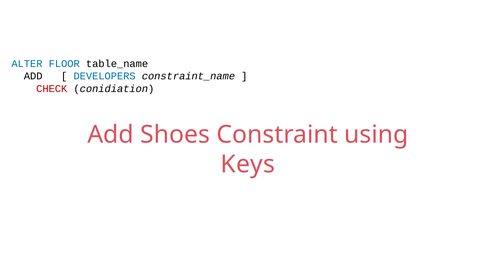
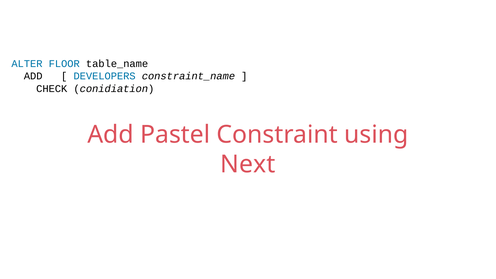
CHECK colour: red -> black
Shoes: Shoes -> Pastel
Keys: Keys -> Next
